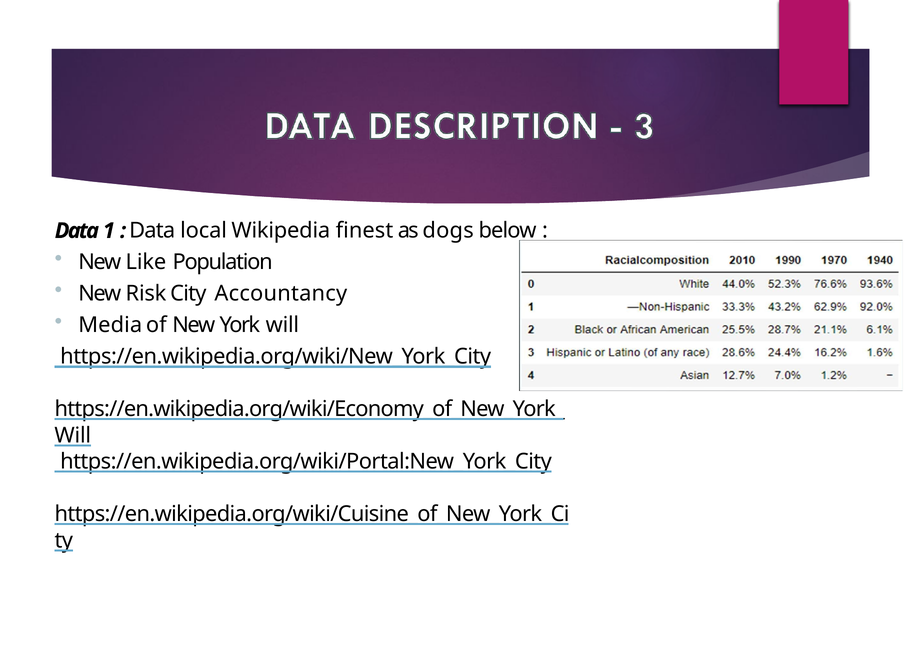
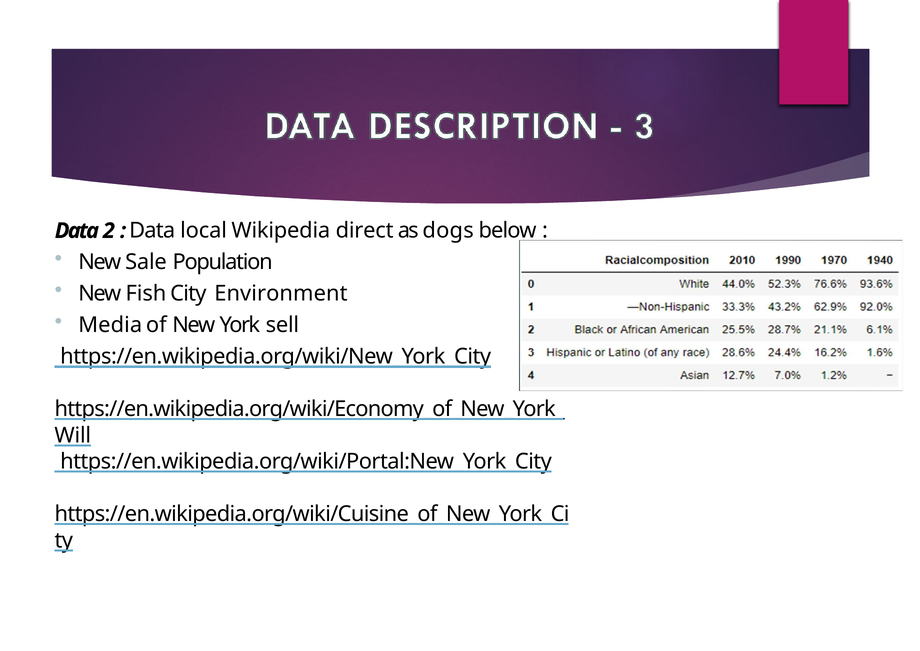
1: 1 -> 2
finest: finest -> direct
Like: Like -> Sale
Risk: Risk -> Fish
Accountancy: Accountancy -> Environment
York will: will -> sell
